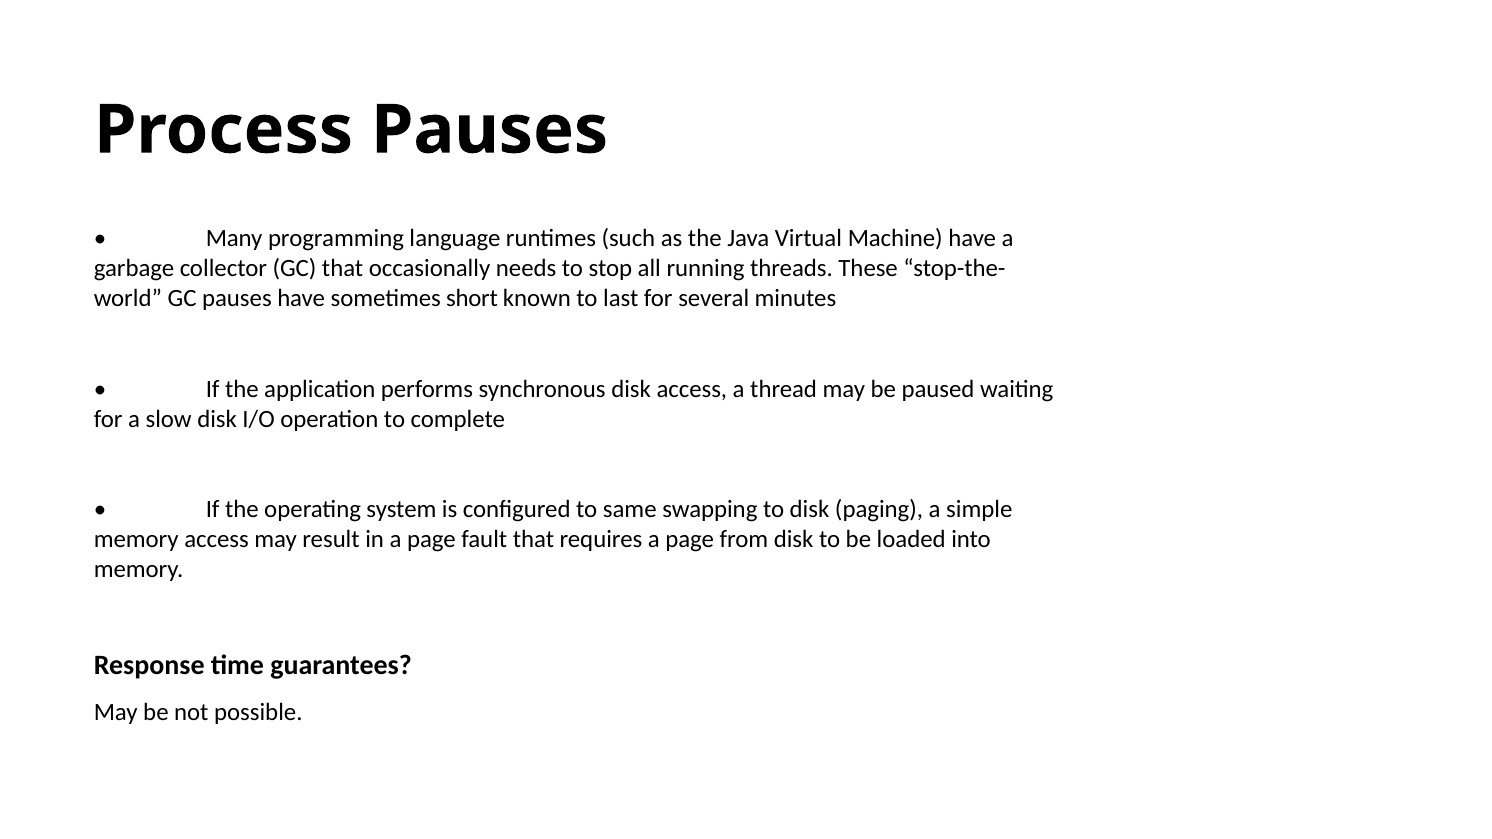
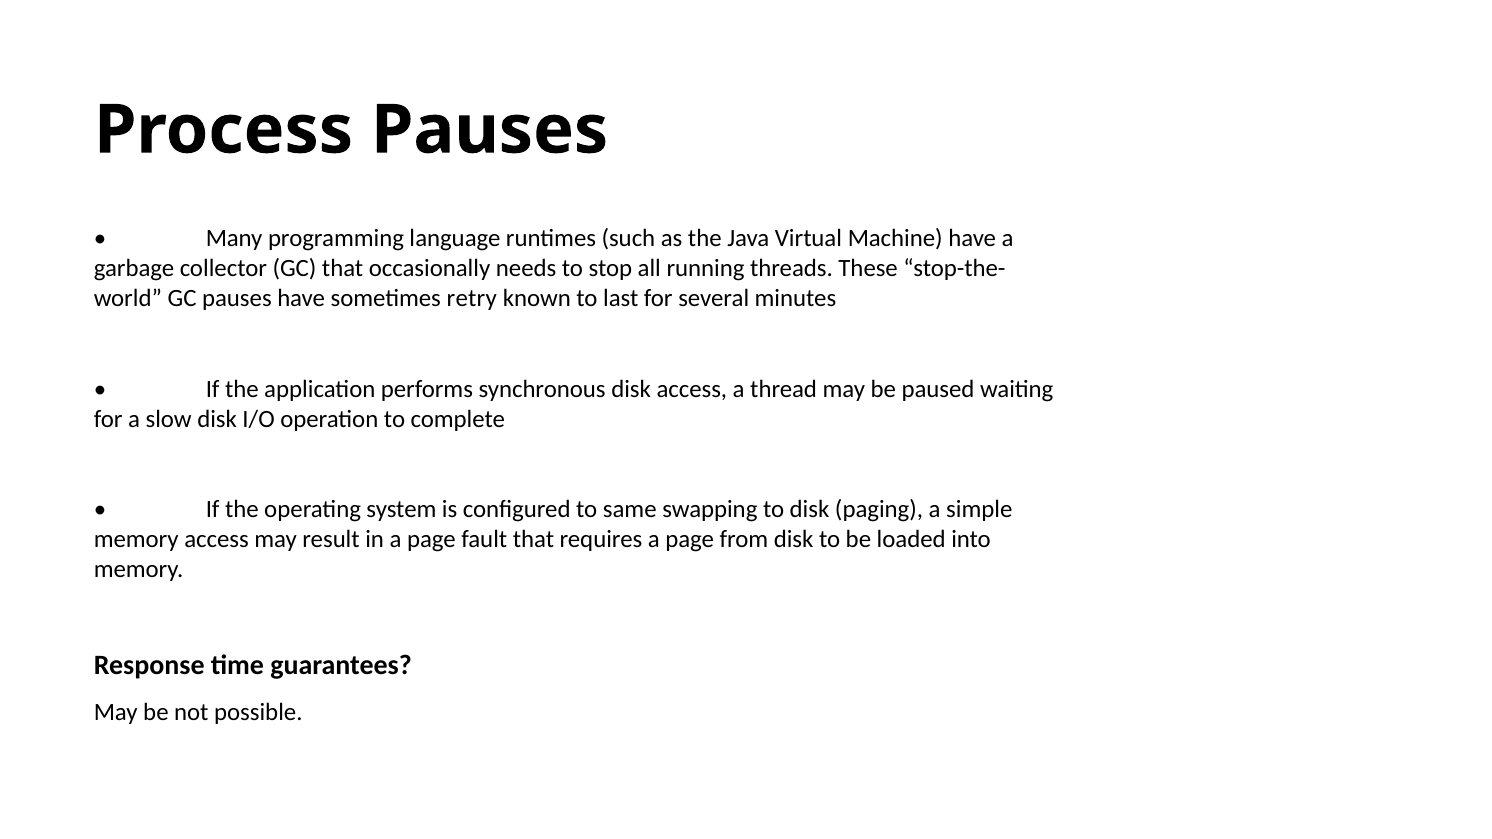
short: short -> retry
